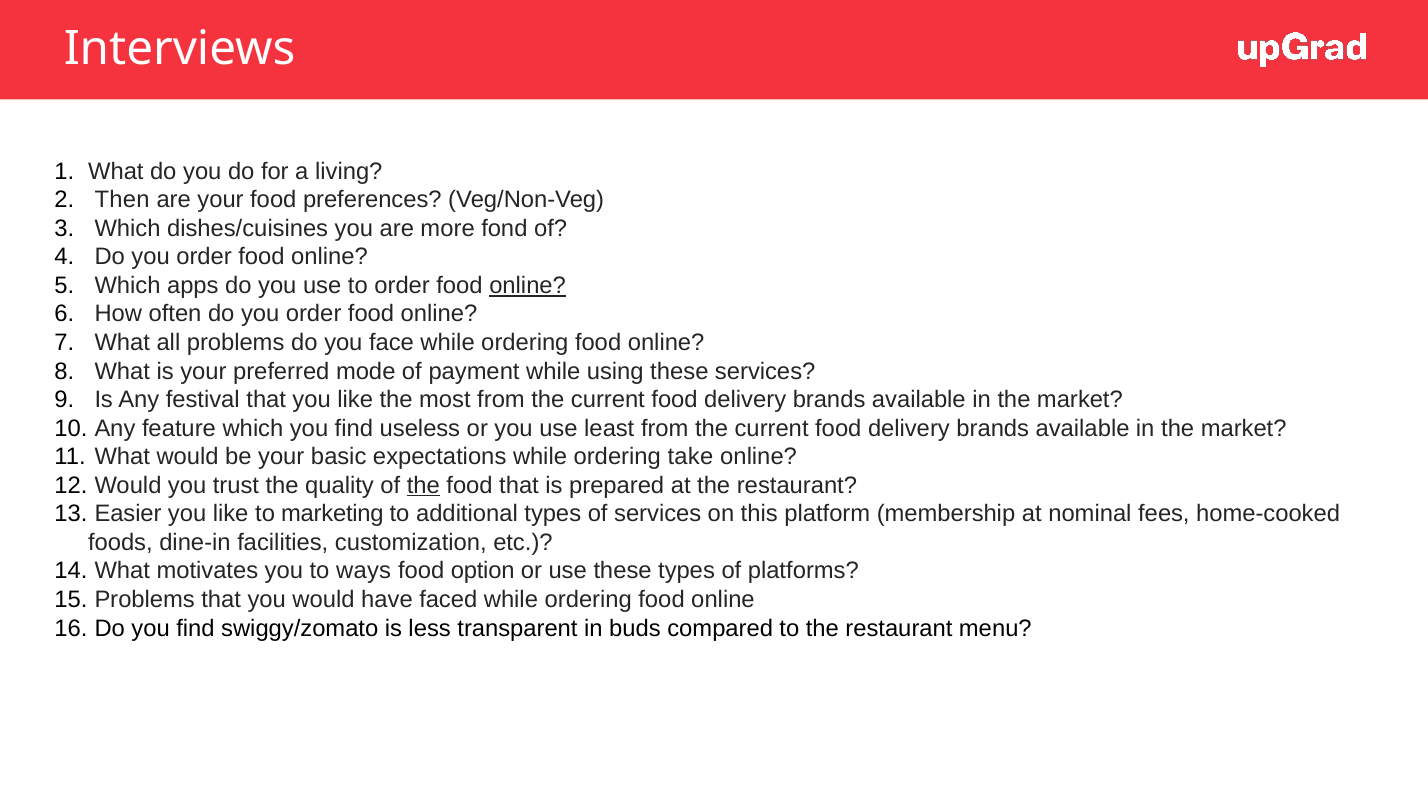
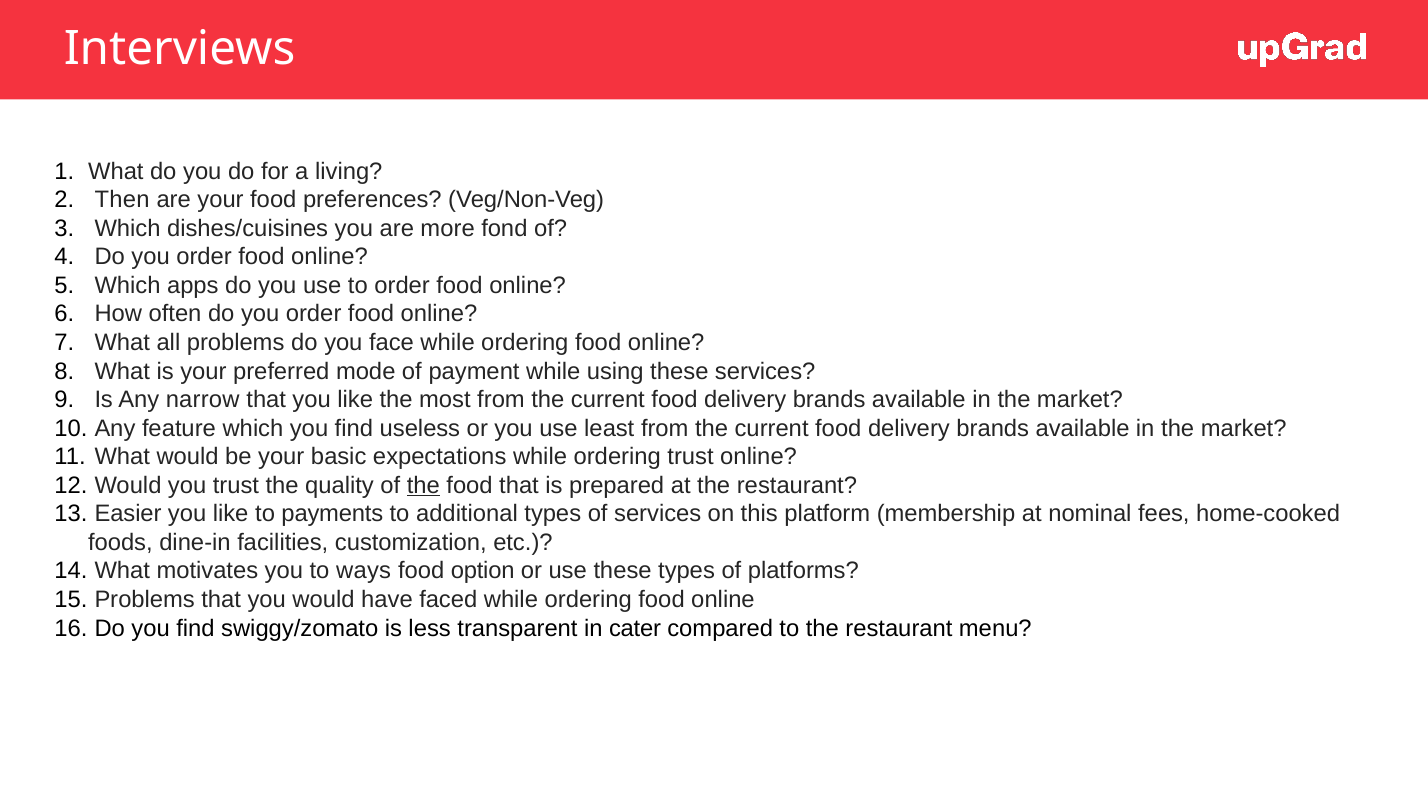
online at (528, 286) underline: present -> none
festival: festival -> narrow
ordering take: take -> trust
marketing: marketing -> payments
buds: buds -> cater
